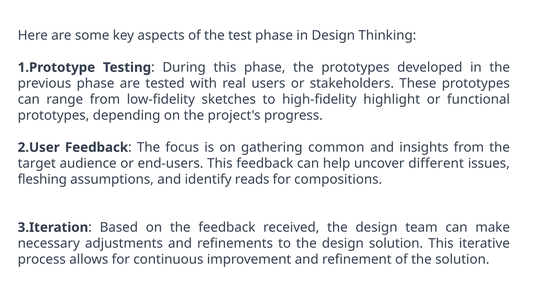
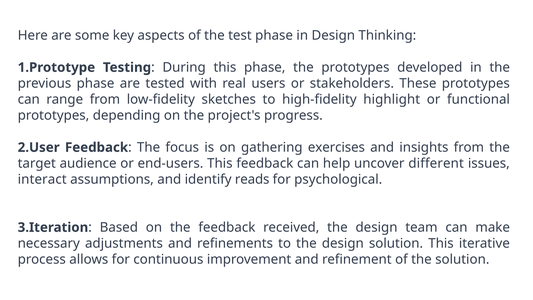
common: common -> exercises
fleshing: fleshing -> interact
compositions: compositions -> psychological
